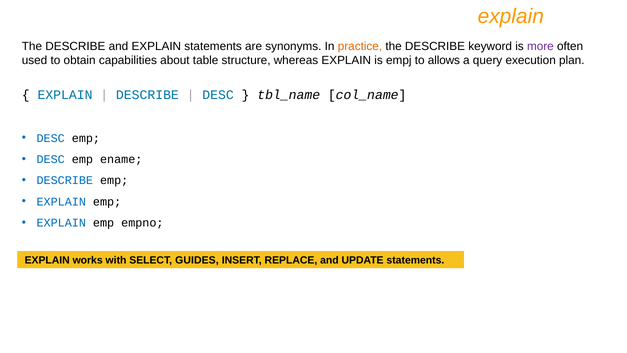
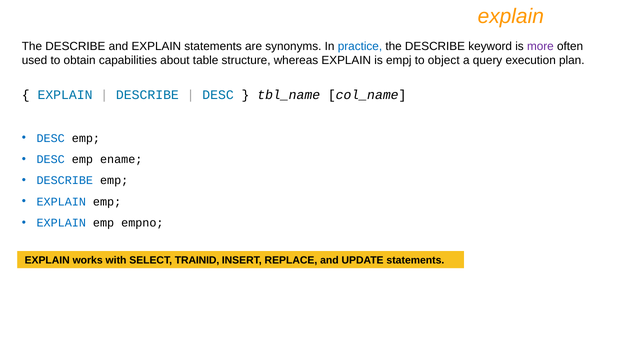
practice colour: orange -> blue
allows: allows -> object
GUIDES: GUIDES -> TRAINID
